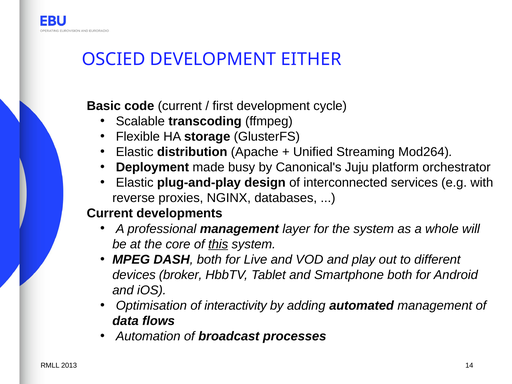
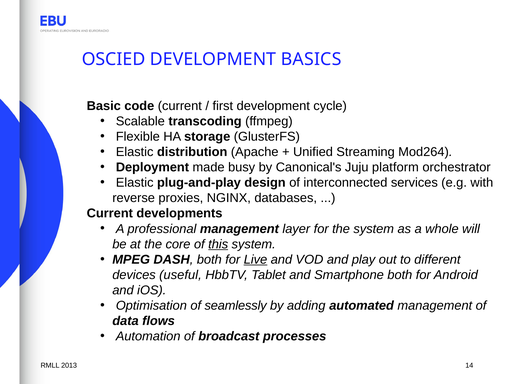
EITHER: EITHER -> BASICS
Live underline: none -> present
broker: broker -> useful
interactivity: interactivity -> seamlessly
